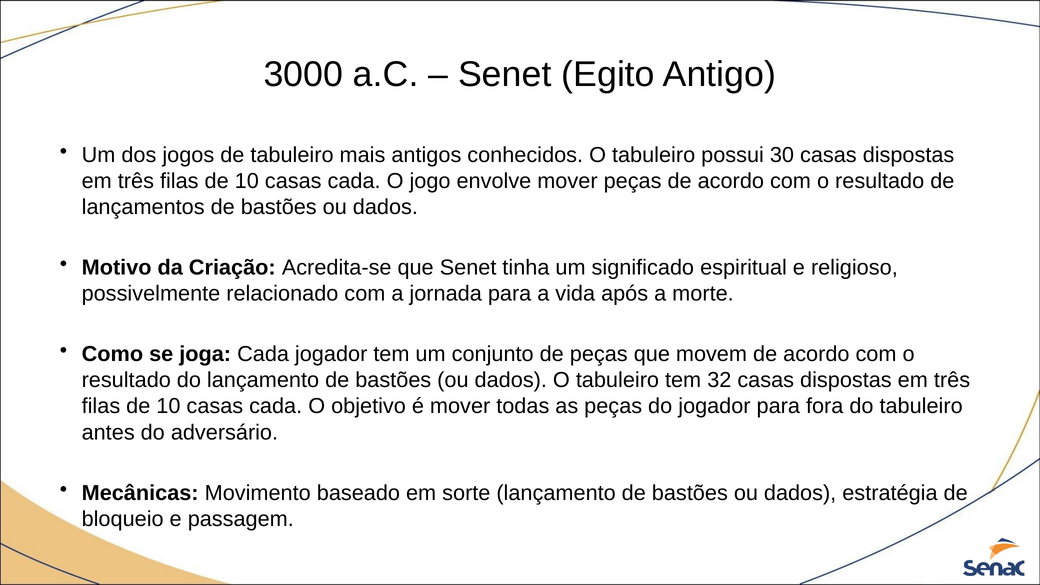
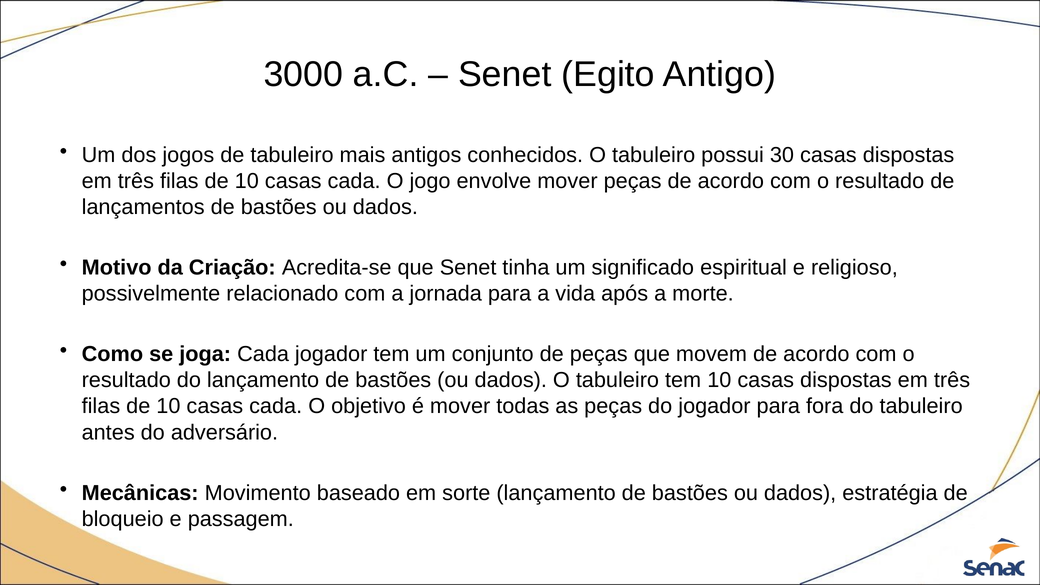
tem 32: 32 -> 10
